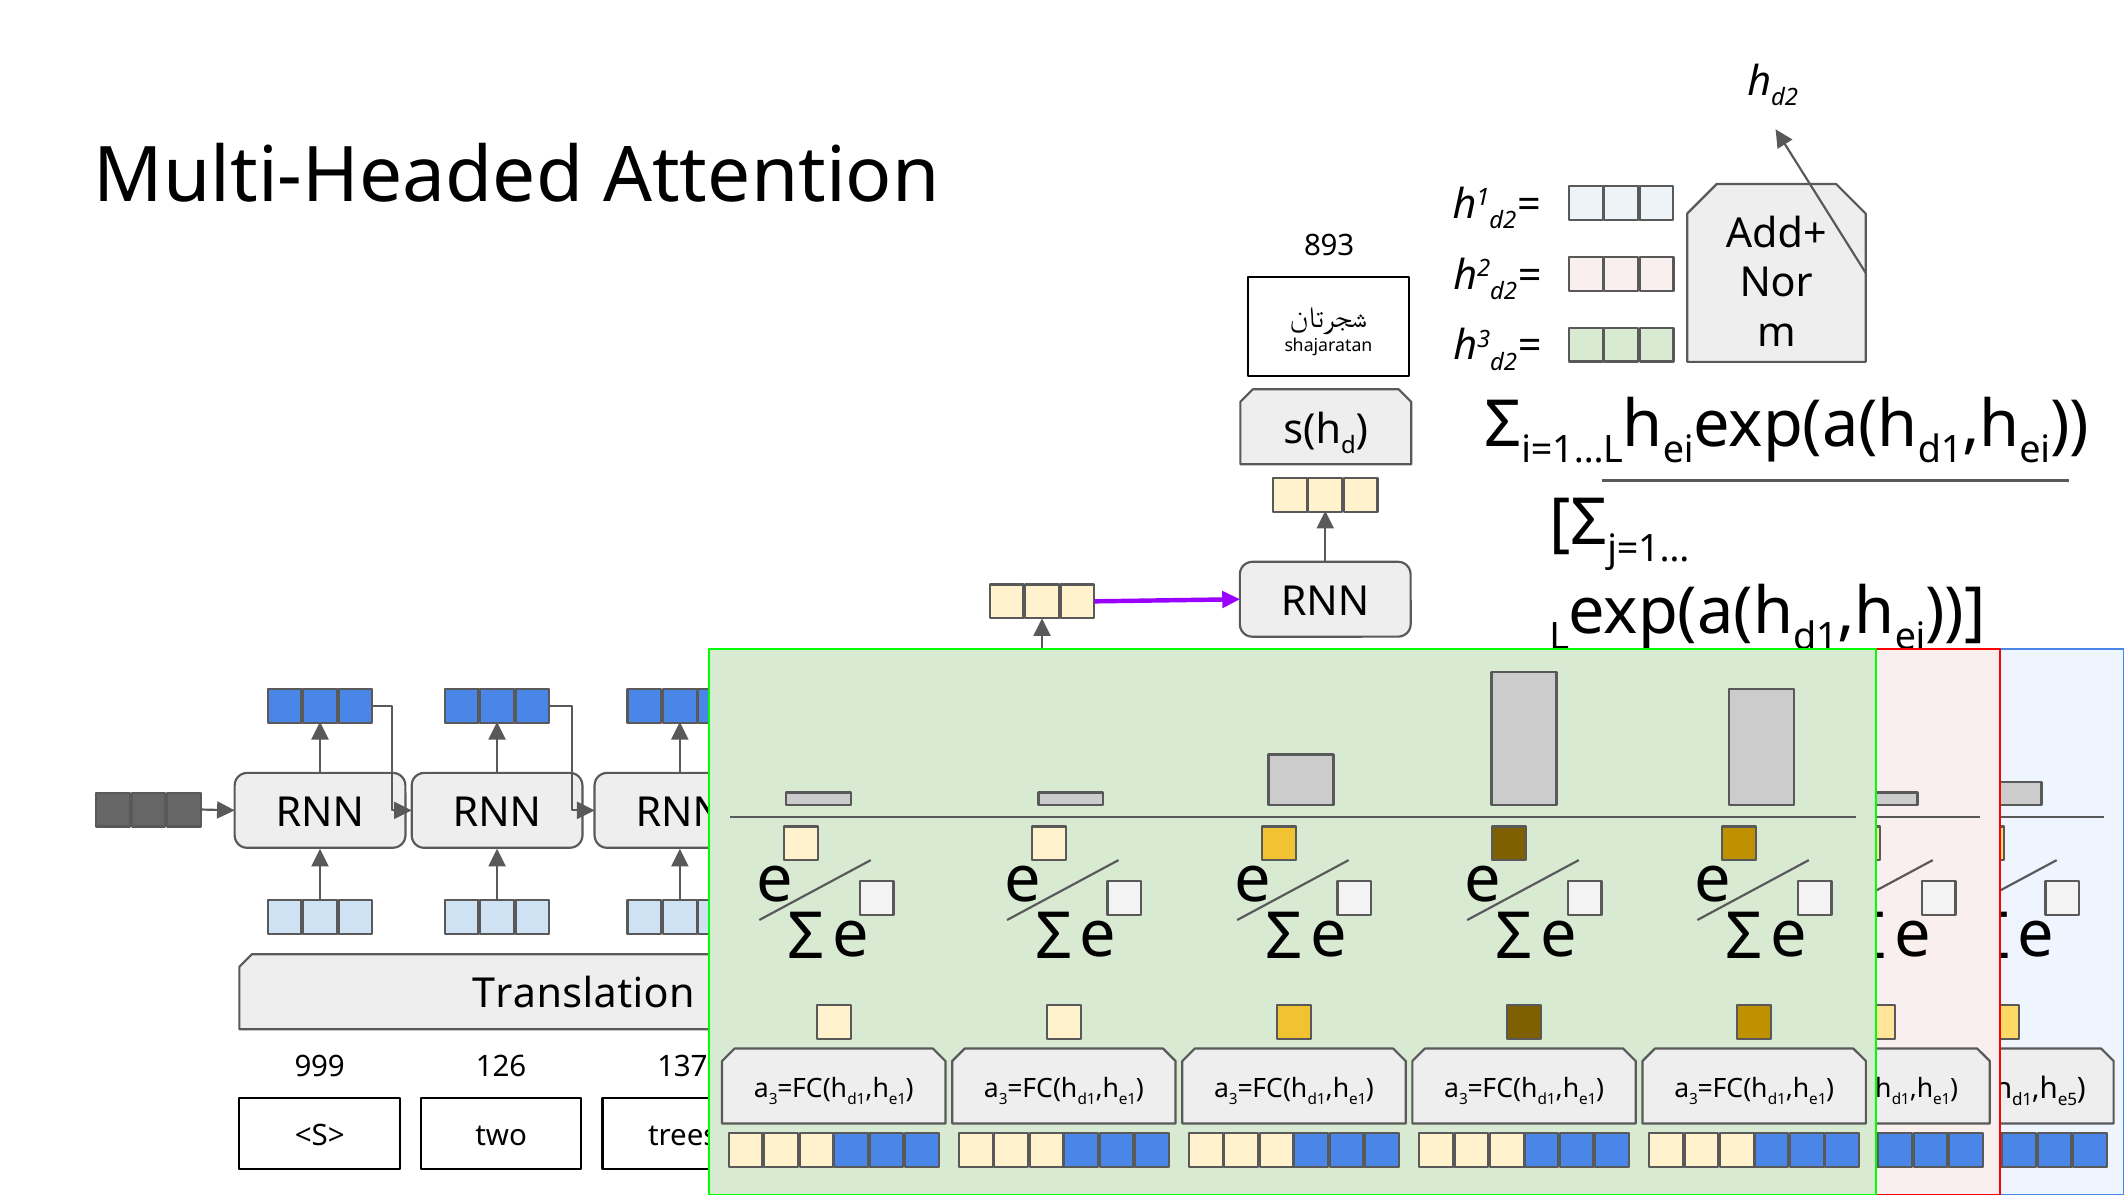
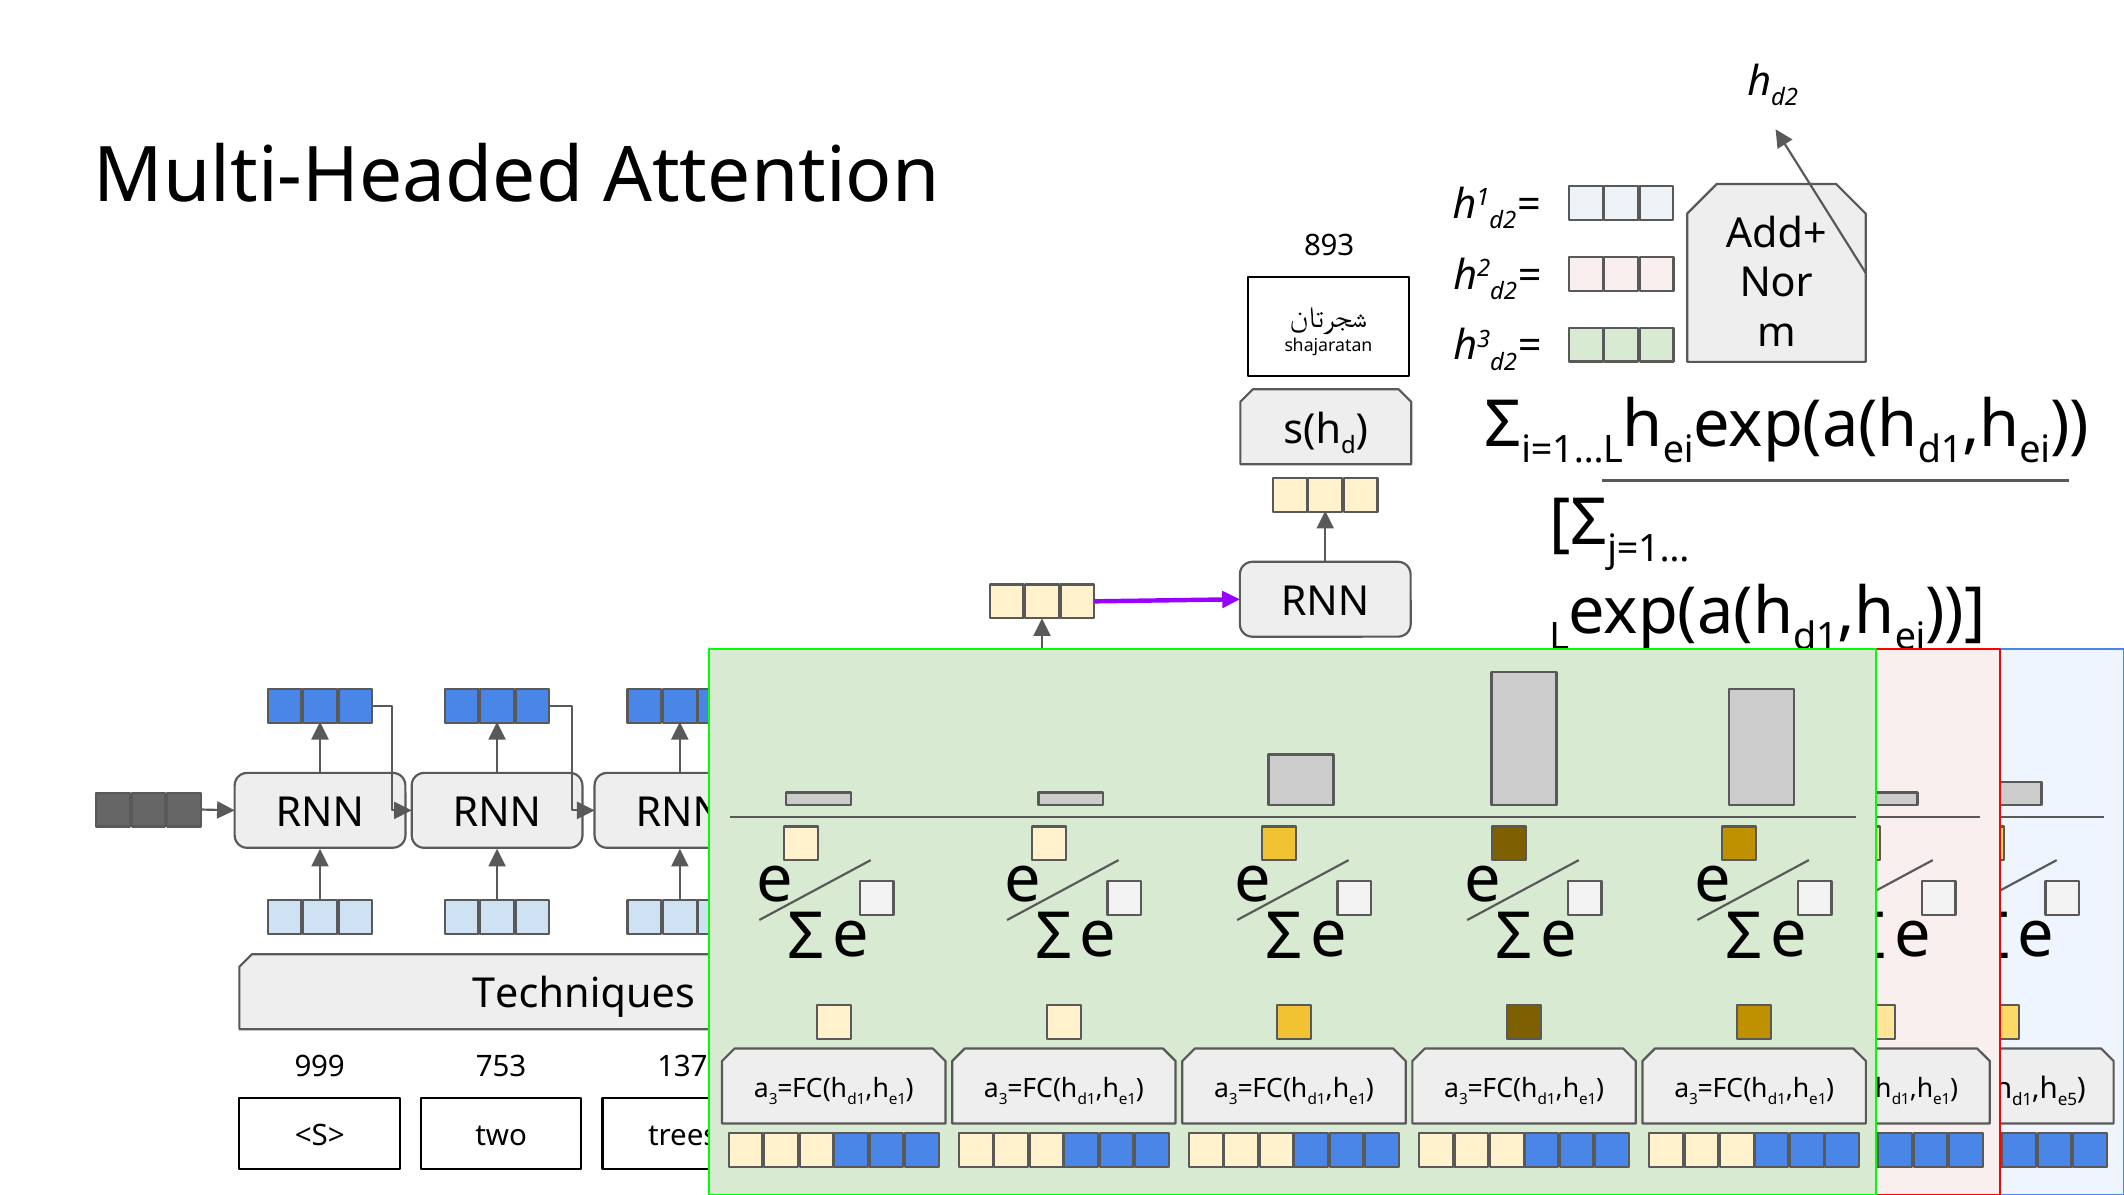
Translation: Translation -> Techniques
126: 126 -> 753
